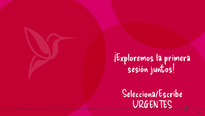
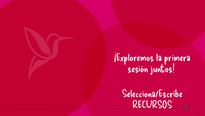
URGENTES: URGENTES -> RECURSOS
